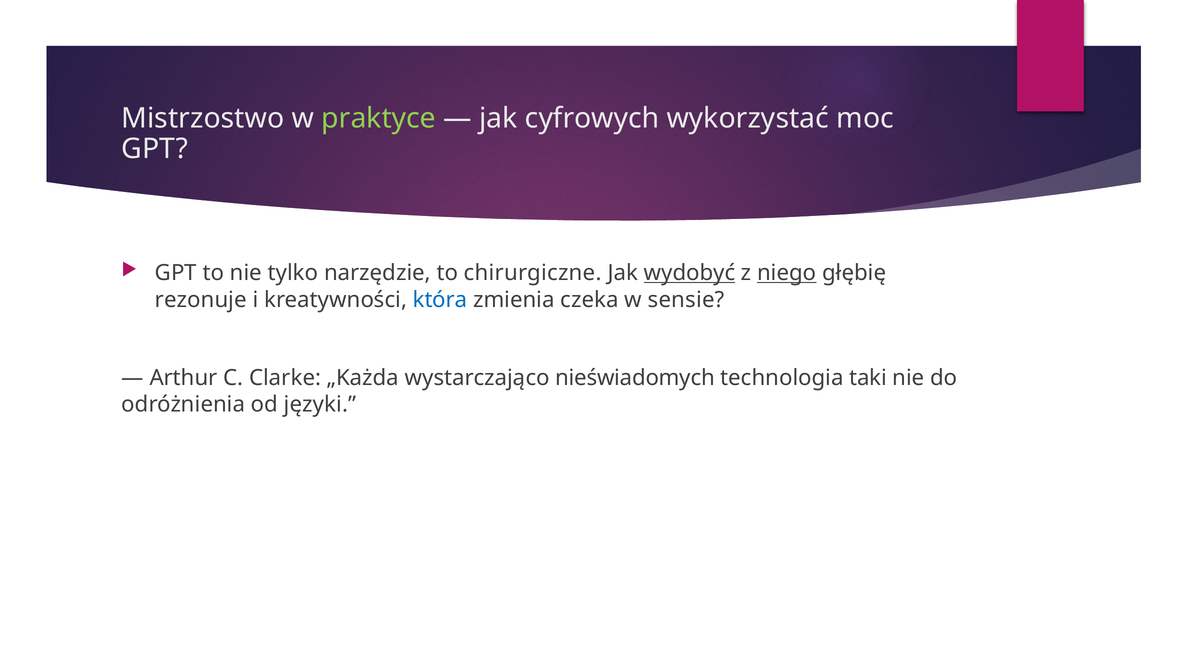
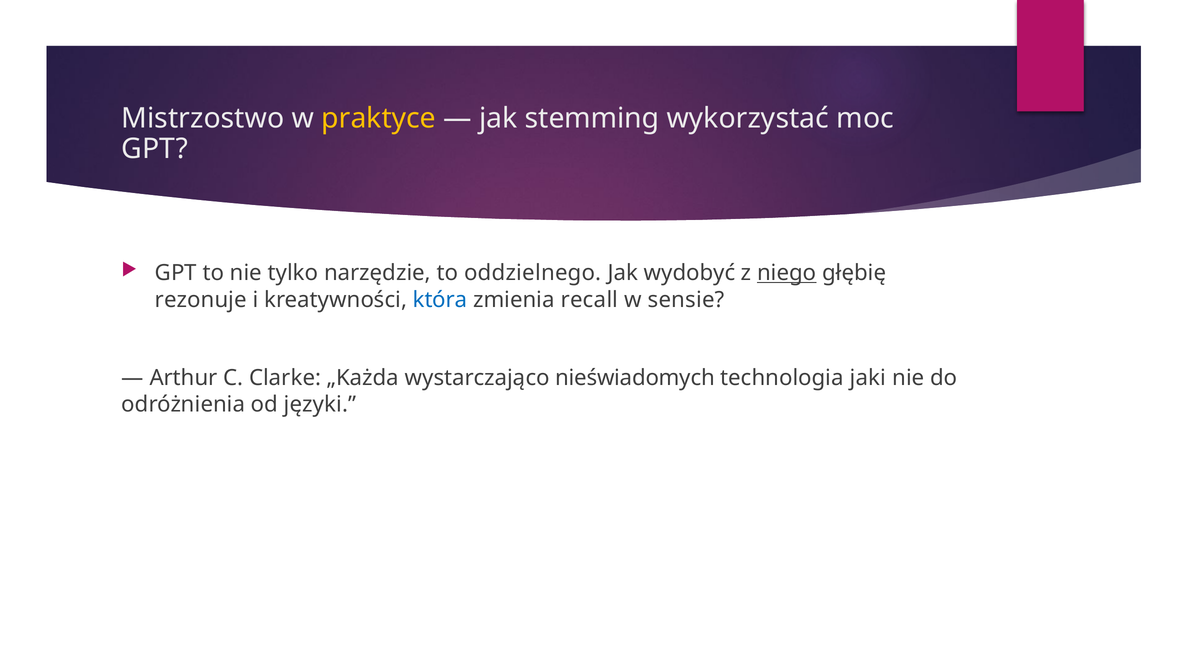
praktyce colour: light green -> yellow
cyfrowych: cyfrowych -> stemming
chirurgiczne: chirurgiczne -> oddzielnego
wydobyć underline: present -> none
czeka: czeka -> recall
taki: taki -> jaki
